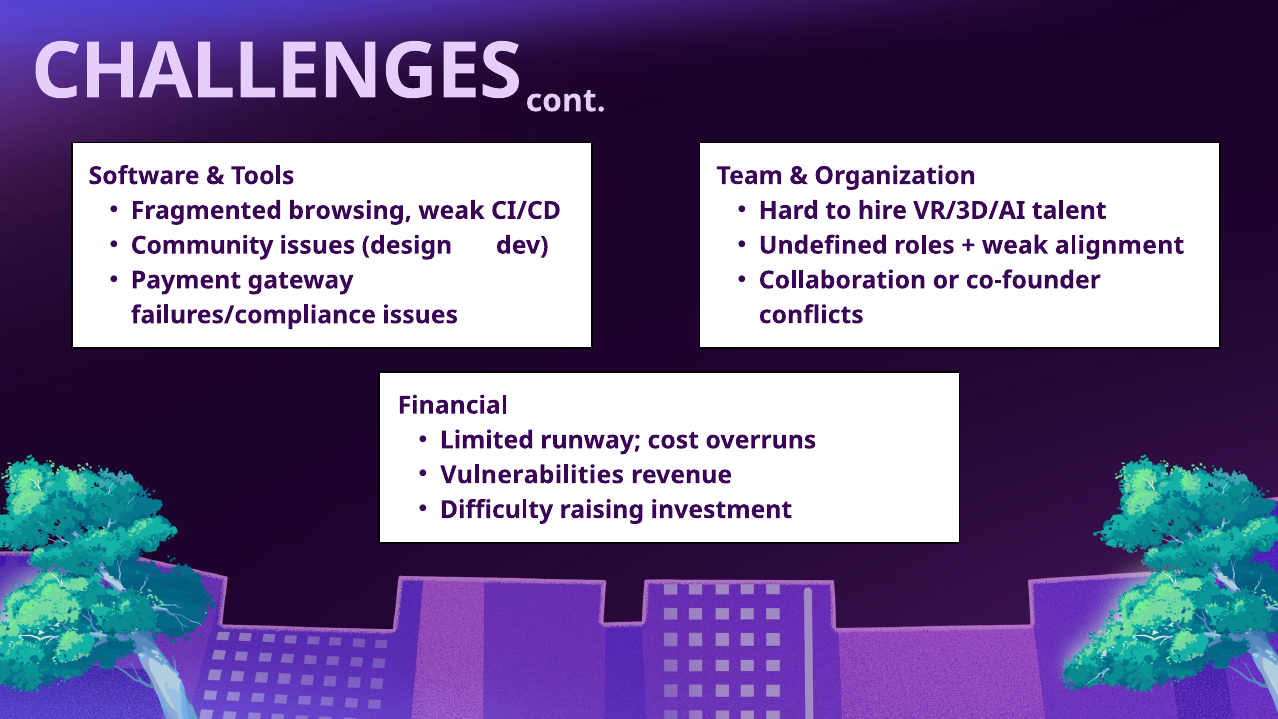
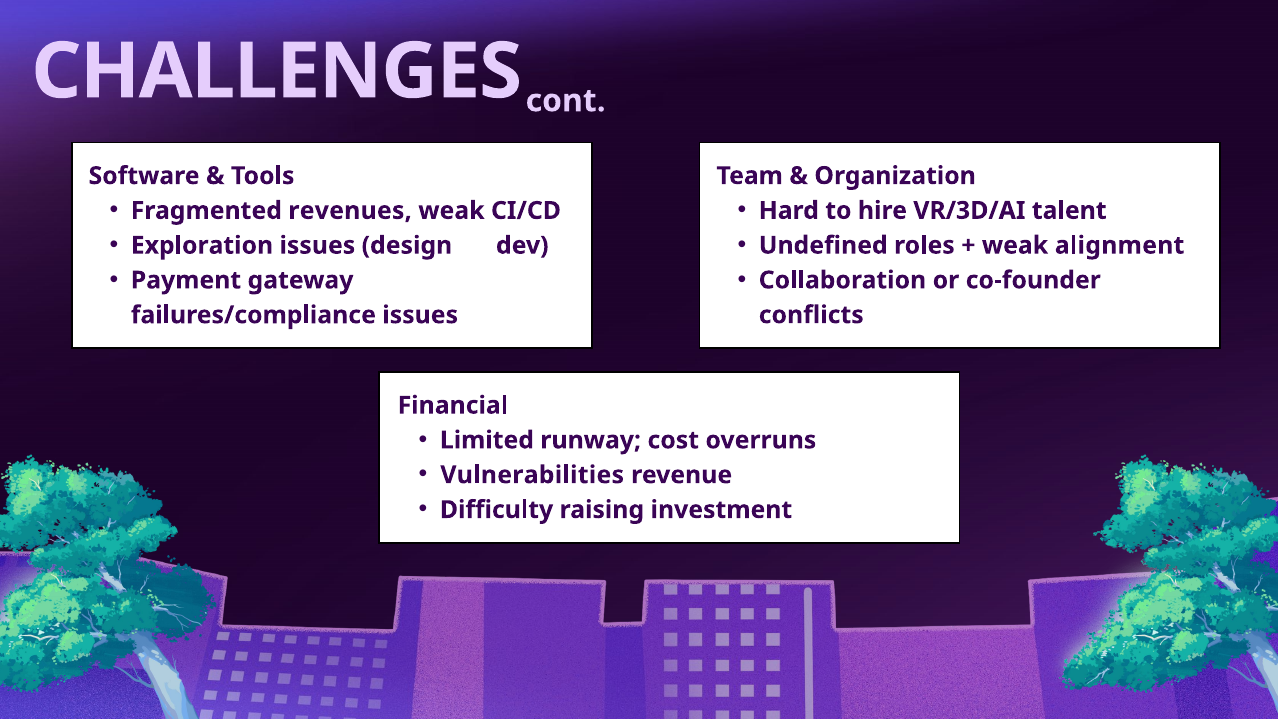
browsing: browsing -> revenues
Community: Community -> Exploration
